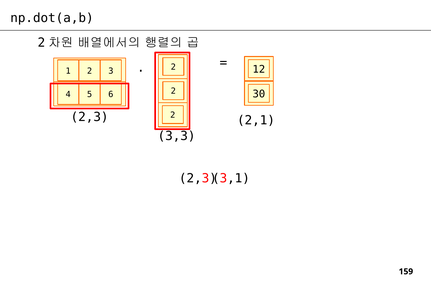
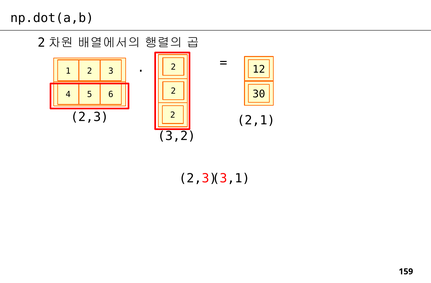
3,3: 3,3 -> 3,2
